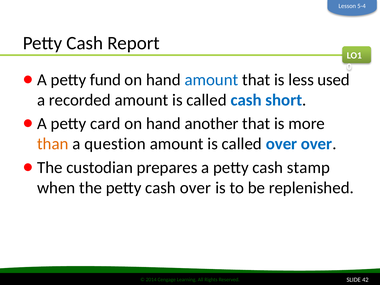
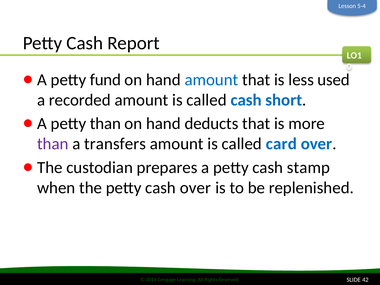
petty card: card -> than
another: another -> deducts
than at (53, 144) colour: orange -> purple
question: question -> transfers
called over: over -> card
